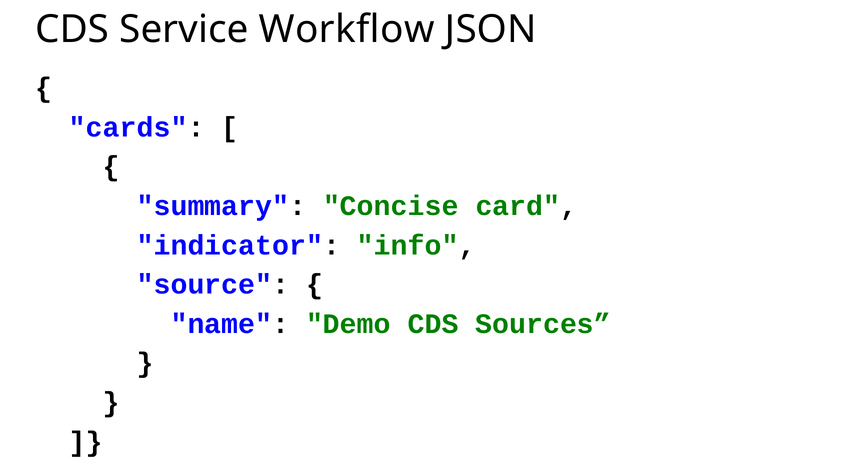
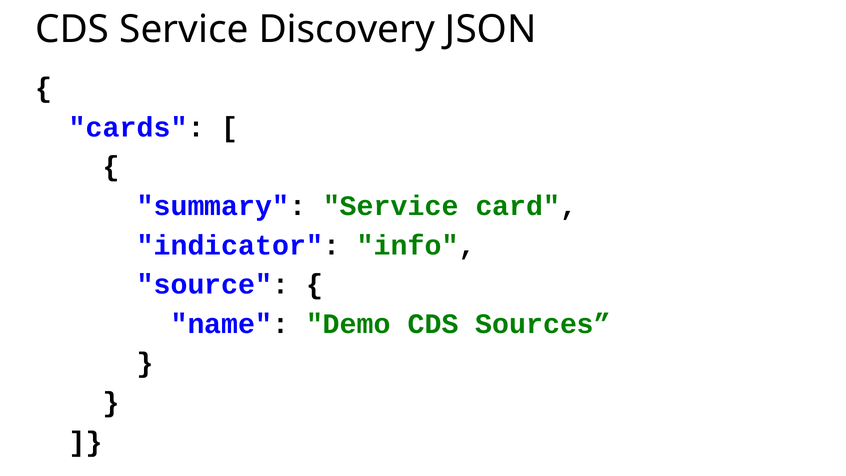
Workflow: Workflow -> Discovery
summary Concise: Concise -> Service
